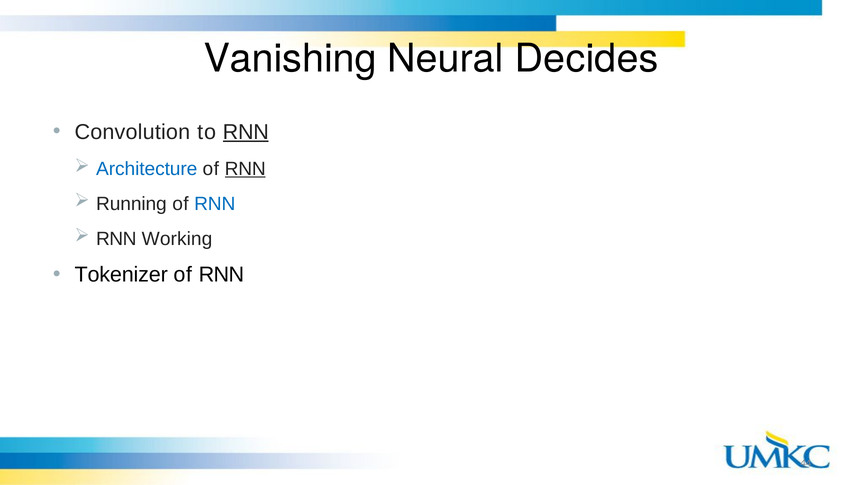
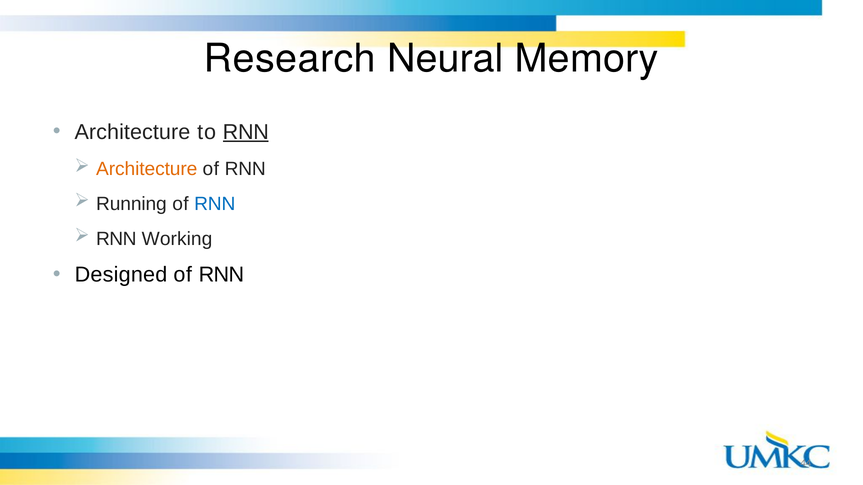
Vanishing: Vanishing -> Research
Decides: Decides -> Memory
Convolution at (132, 132): Convolution -> Architecture
Architecture at (147, 169) colour: blue -> orange
RNN at (245, 169) underline: present -> none
Tokenizer: Tokenizer -> Designed
